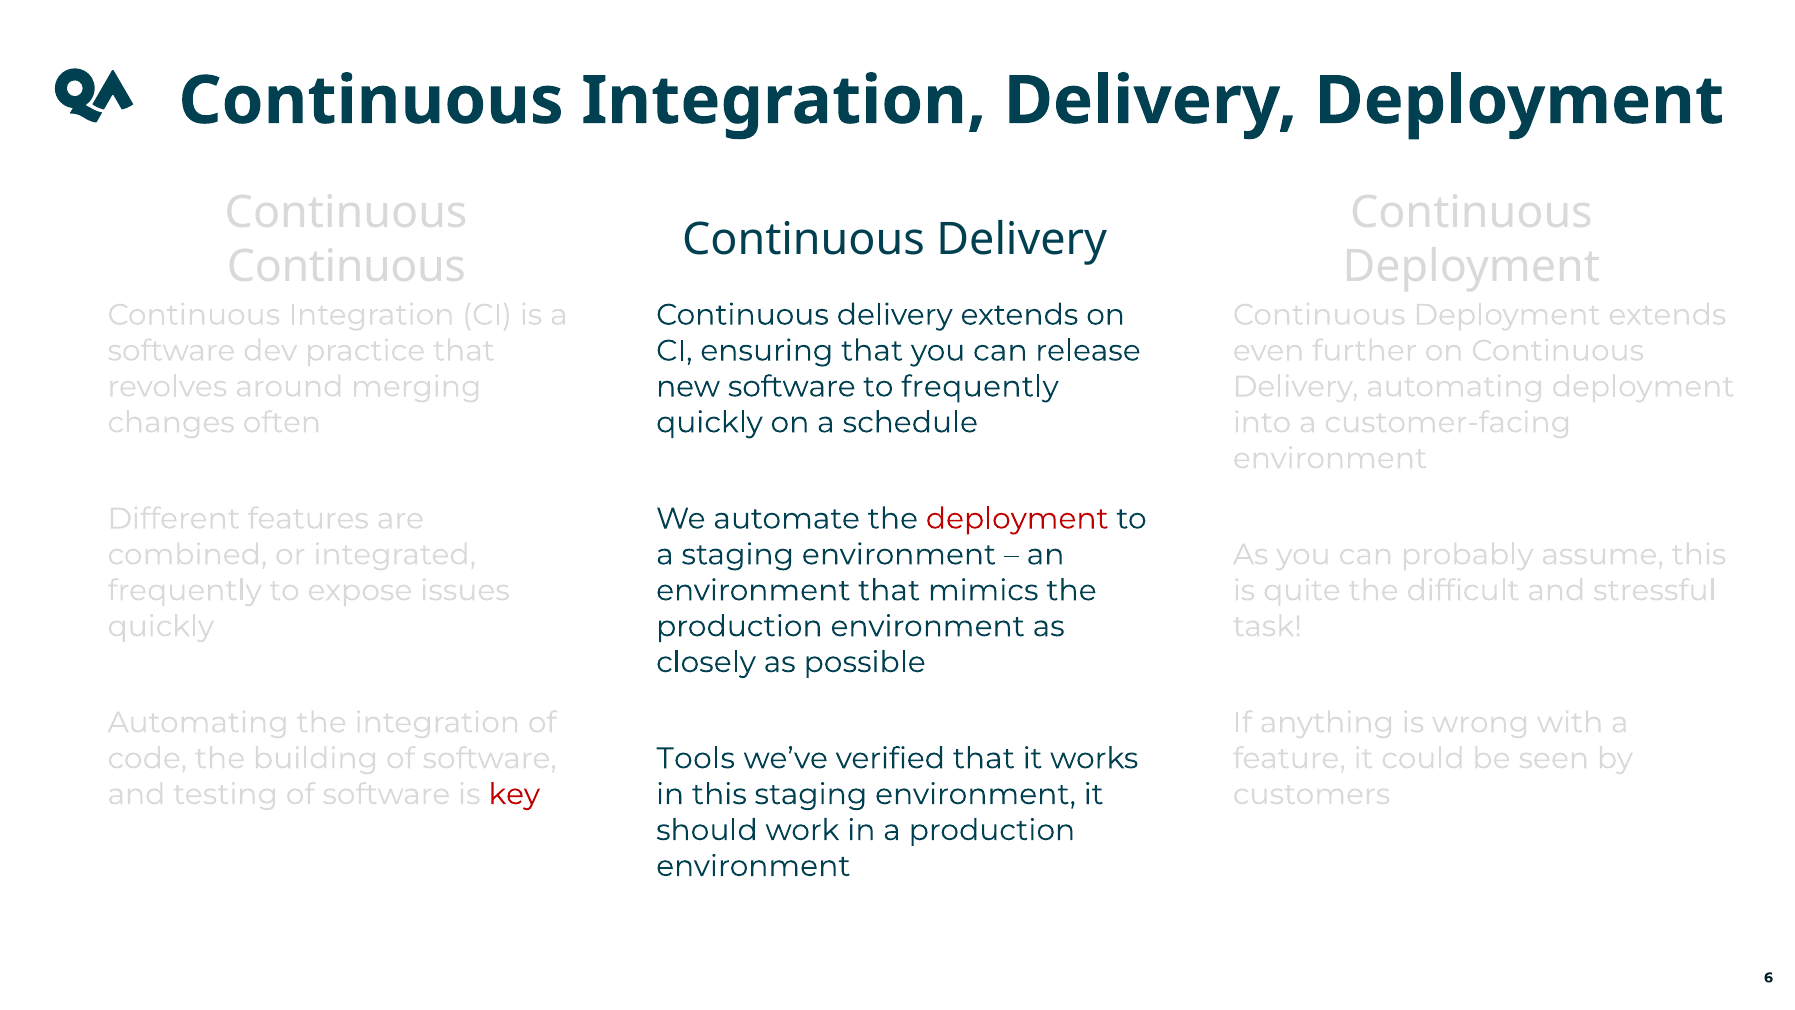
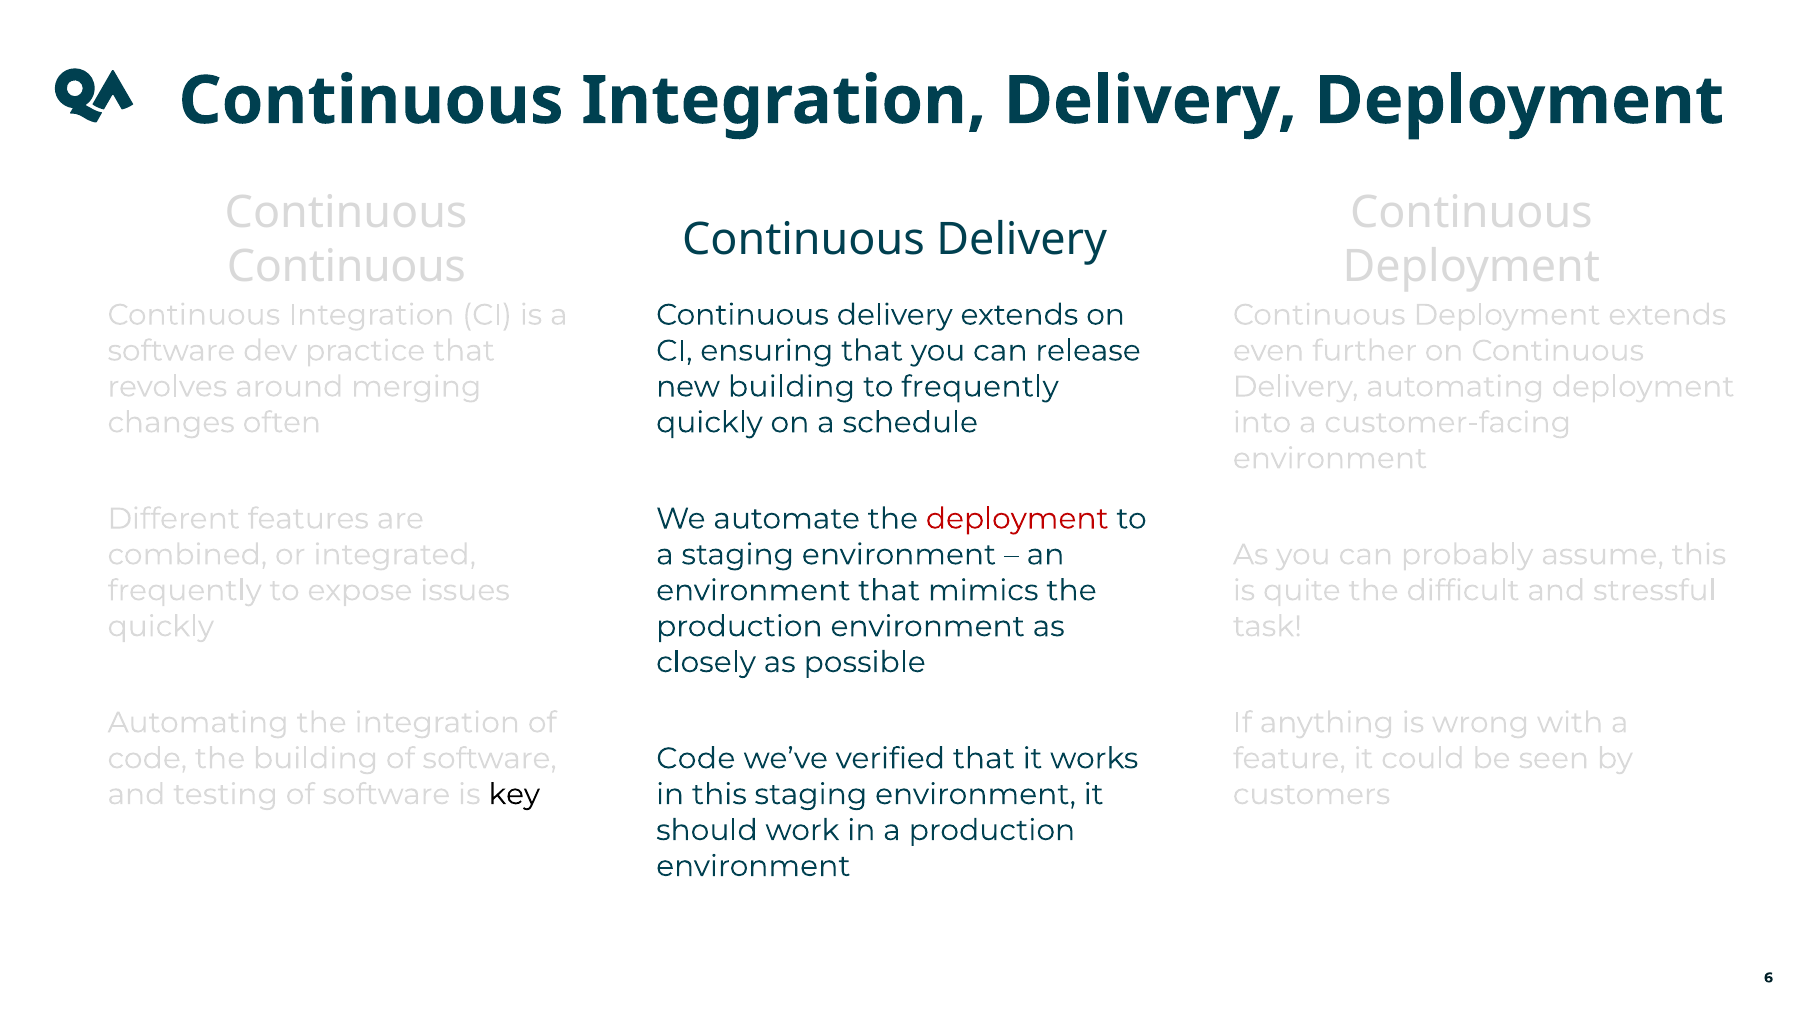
new software: software -> building
Tools at (696, 758): Tools -> Code
key colour: red -> black
